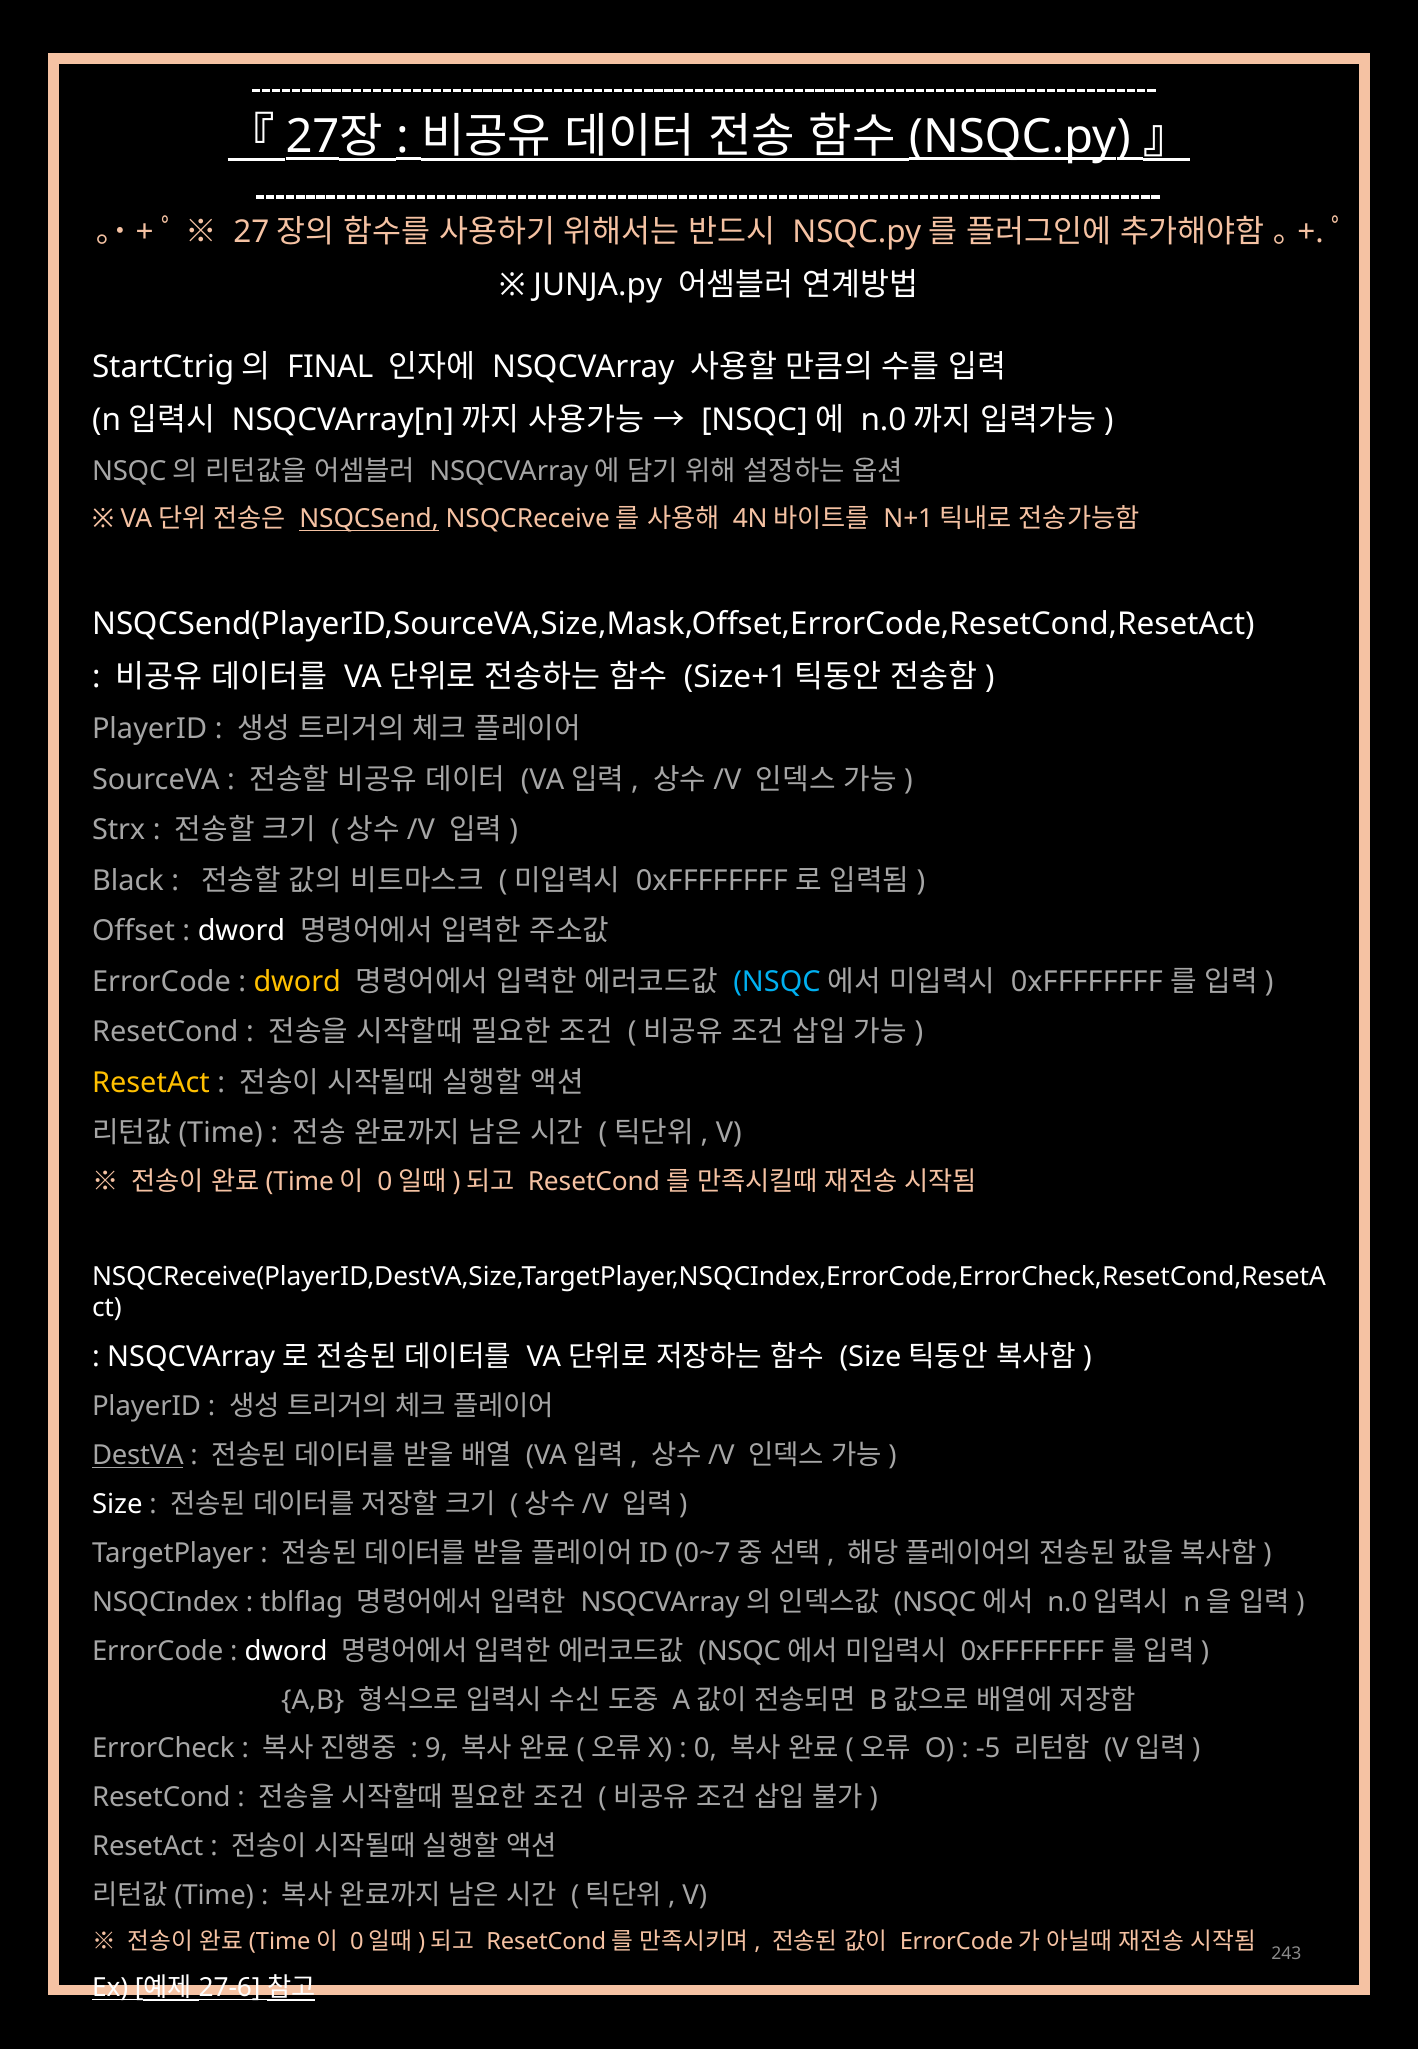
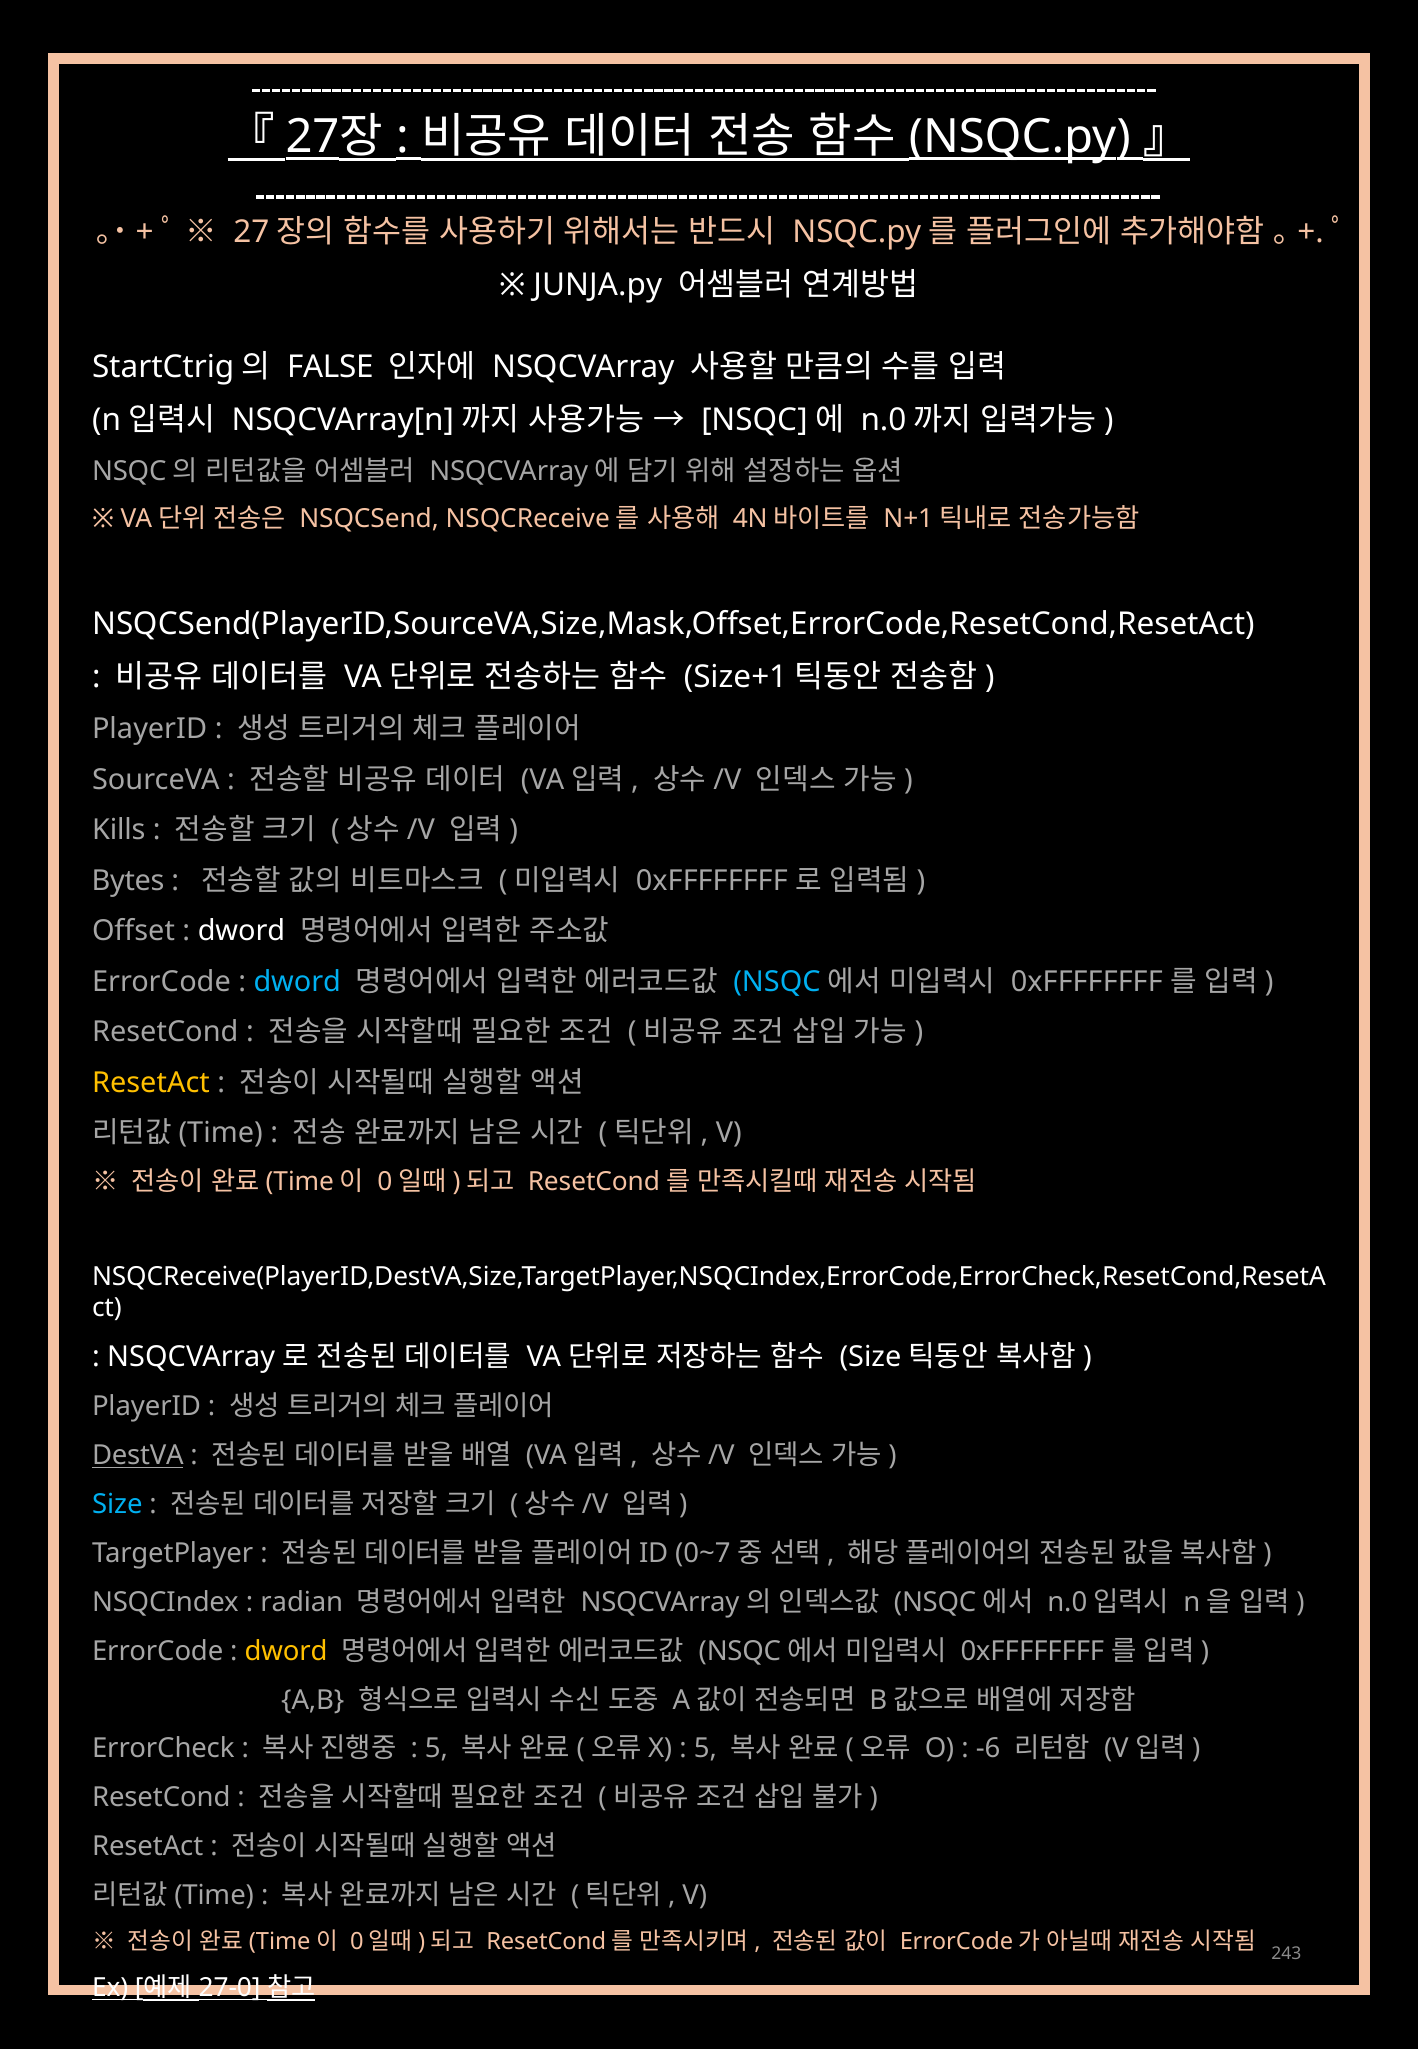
FINAL: FINAL -> FALSE
NSQCSend underline: present -> none
Strx: Strx -> Kills
Black: Black -> Bytes
dword at (297, 981) colour: yellow -> light blue
Size colour: white -> light blue
tblflag: tblflag -> radian
dword at (286, 1650) colour: white -> yellow
9 at (436, 1748): 9 -> 5
0 at (705, 1748): 0 -> 5
-5: -5 -> -6
27-6: 27-6 -> 27-0
